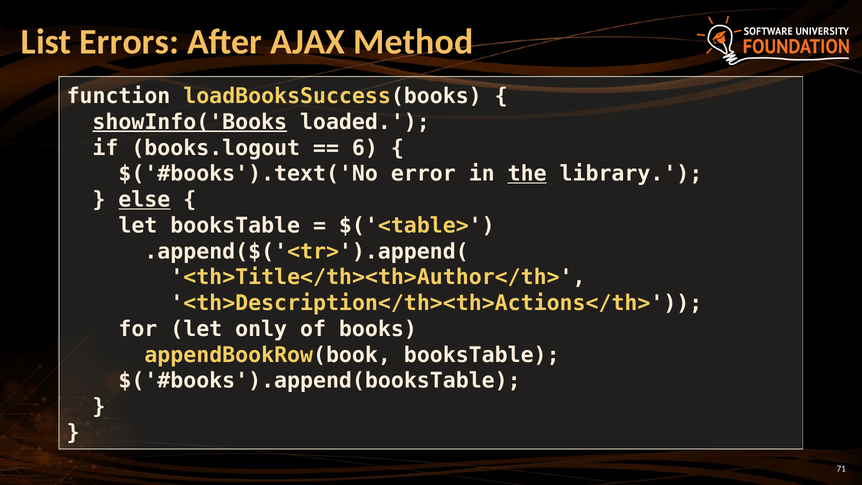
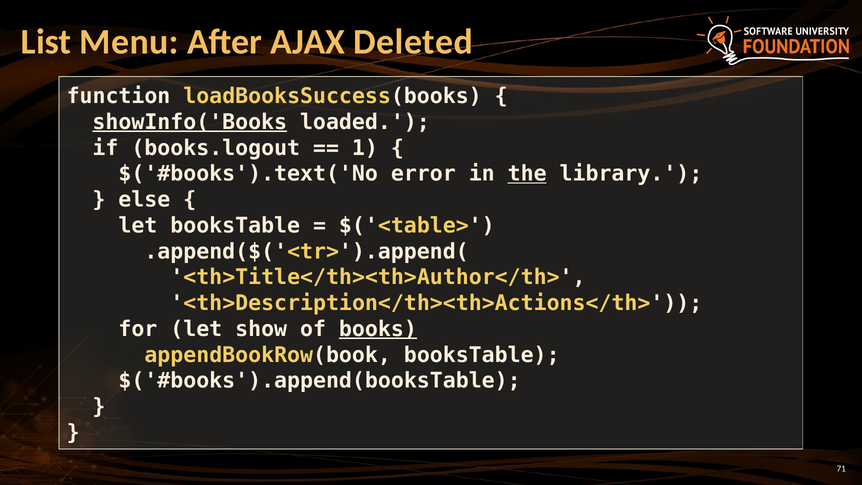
Errors: Errors -> Menu
Method: Method -> Deleted
6: 6 -> 1
else underline: present -> none
only: only -> show
books underline: none -> present
